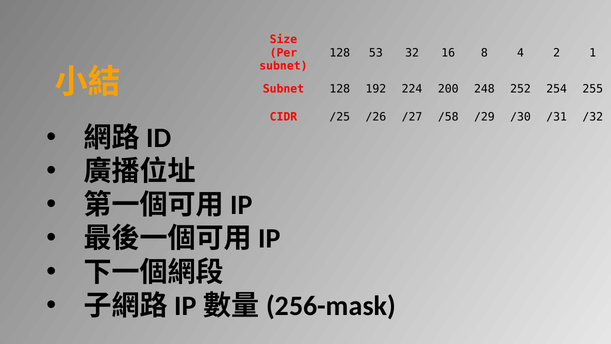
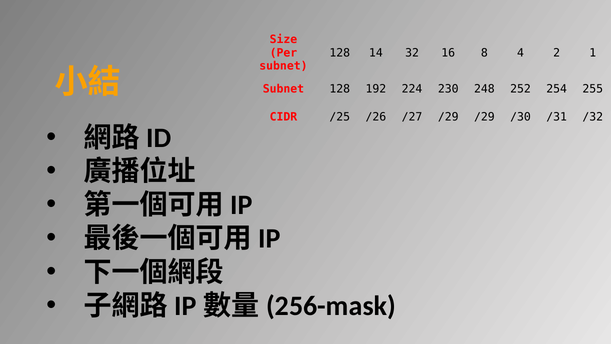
53: 53 -> 14
200: 200 -> 230
/27 /58: /58 -> /29
